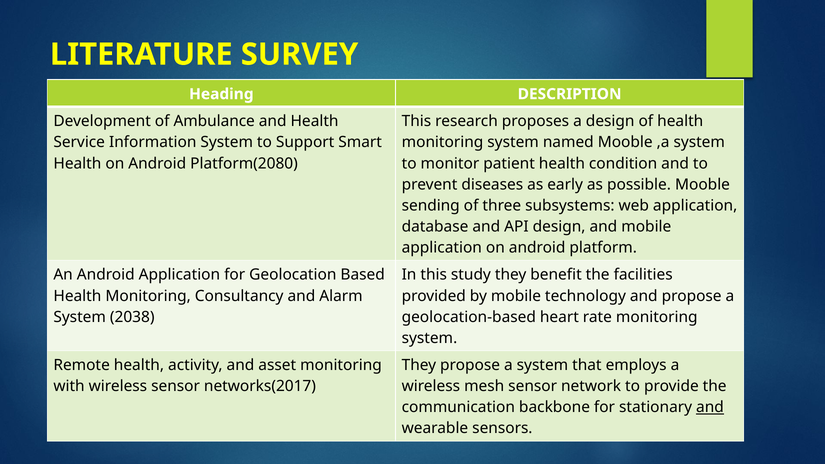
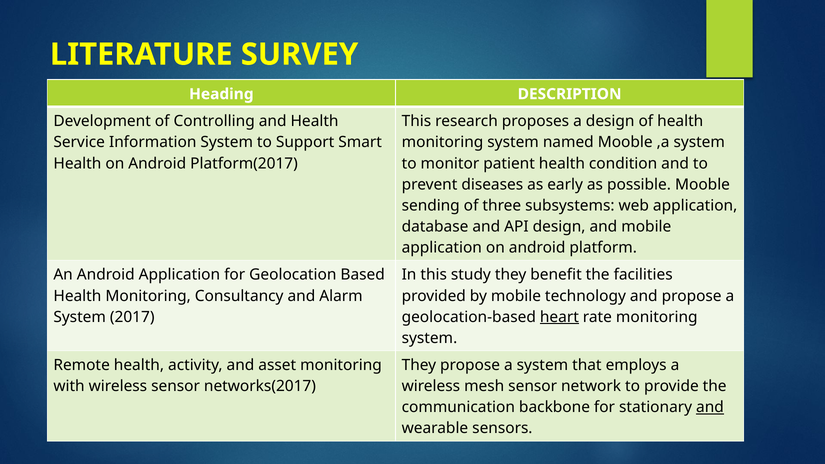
Ambulance: Ambulance -> Controlling
Platform(2080: Platform(2080 -> Platform(2017
2038: 2038 -> 2017
heart underline: none -> present
